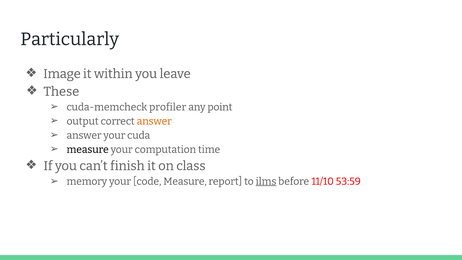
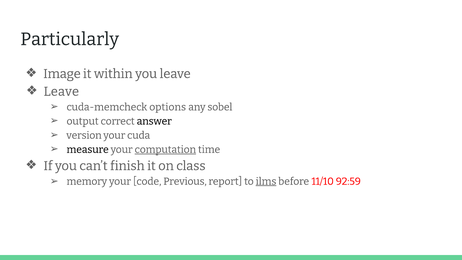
These at (61, 91): These -> Leave
profiler: profiler -> options
point: point -> sobel
answer at (154, 121) colour: orange -> black
answer at (84, 135): answer -> version
computation underline: none -> present
code Measure: Measure -> Previous
53:59: 53:59 -> 92:59
